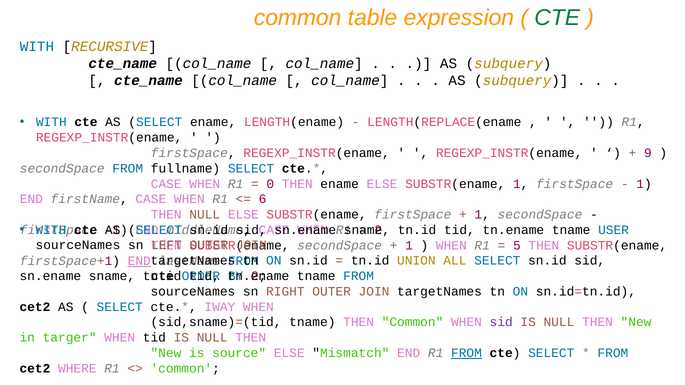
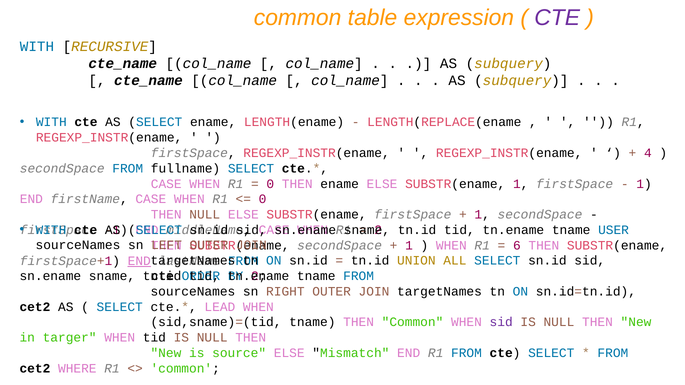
CTE at (557, 18) colour: green -> purple
9: 9 -> 4
6 at (263, 199): 6 -> 0
5: 5 -> 6
IWAY: IWAY -> LEAD
FROM at (466, 353) underline: present -> none
